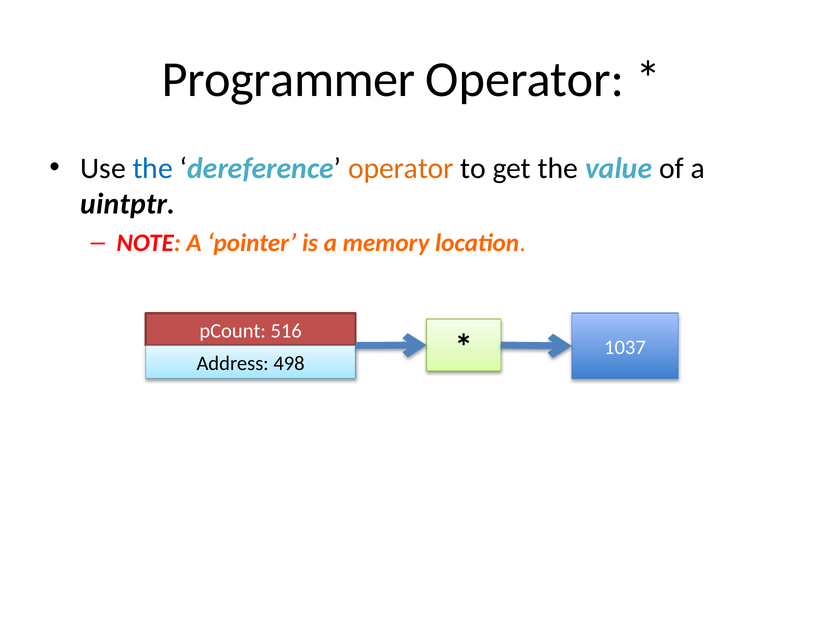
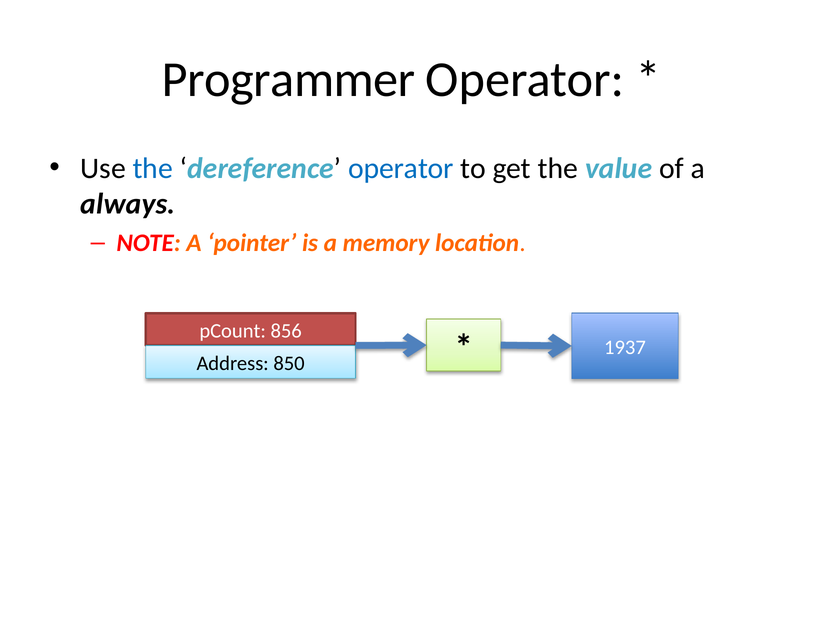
operator at (401, 168) colour: orange -> blue
uintptr: uintptr -> always
516: 516 -> 856
498: 498 -> 850
1037: 1037 -> 1937
